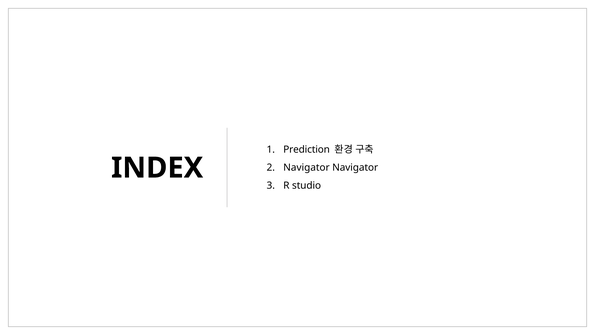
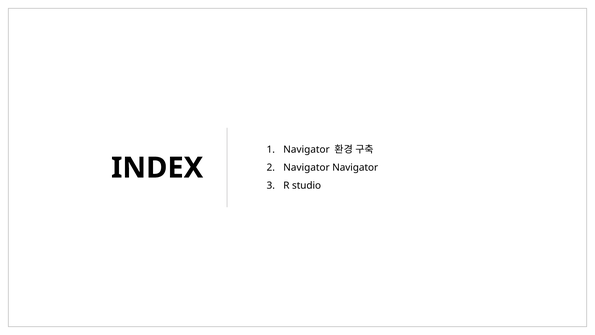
Prediction at (307, 150): Prediction -> Navigator
